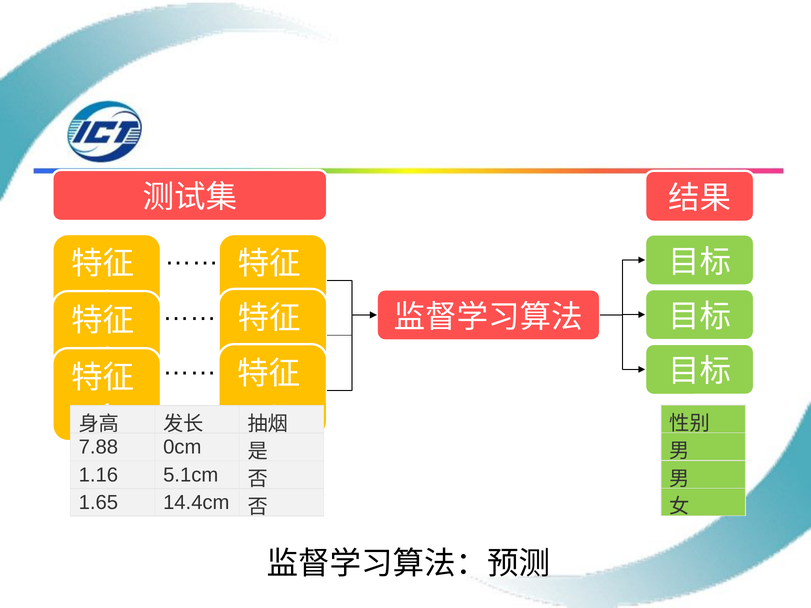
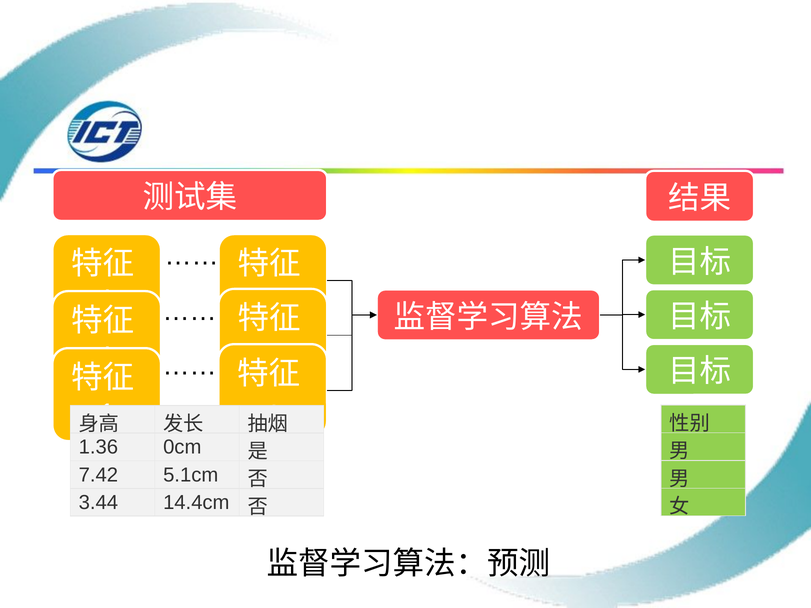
7.88: 7.88 -> 1.36
1.16: 1.16 -> 7.42
1.65: 1.65 -> 3.44
